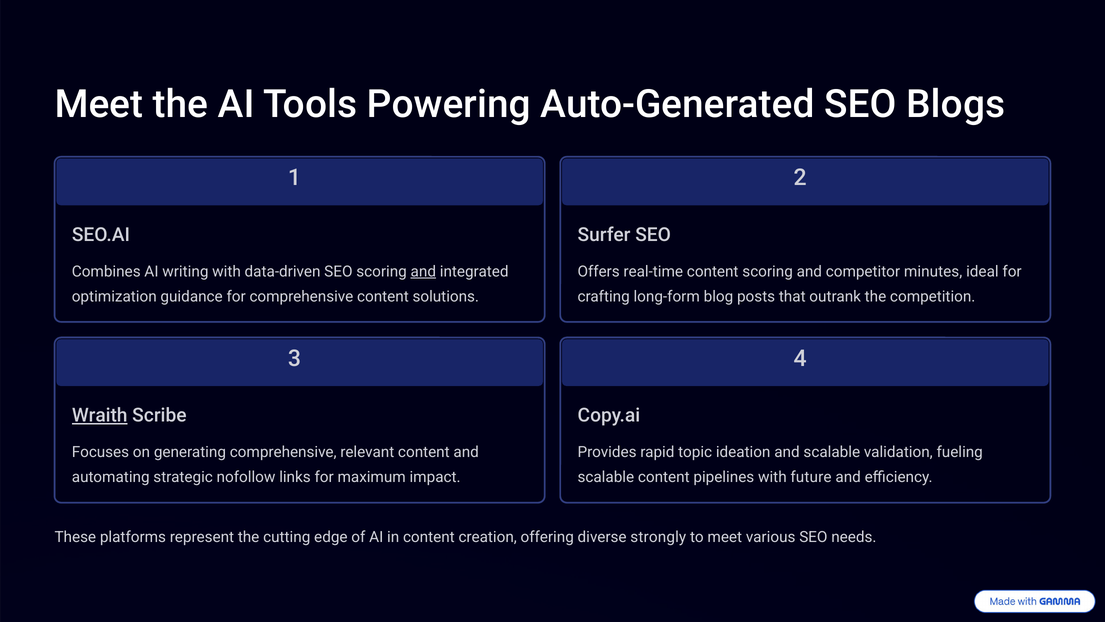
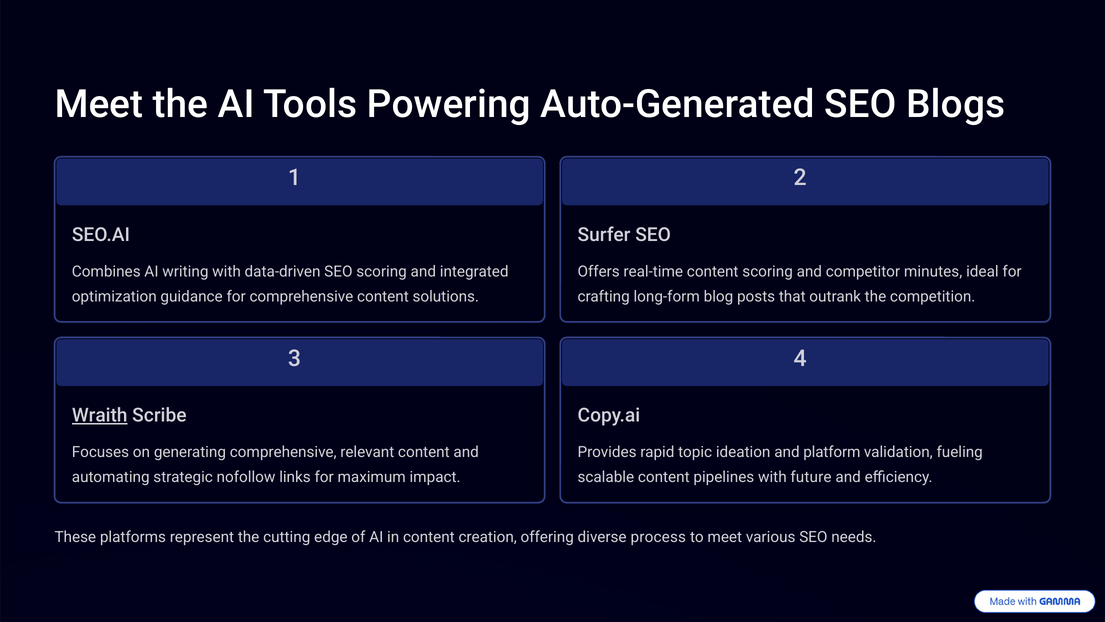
and at (423, 271) underline: present -> none
and scalable: scalable -> platform
strongly: strongly -> process
